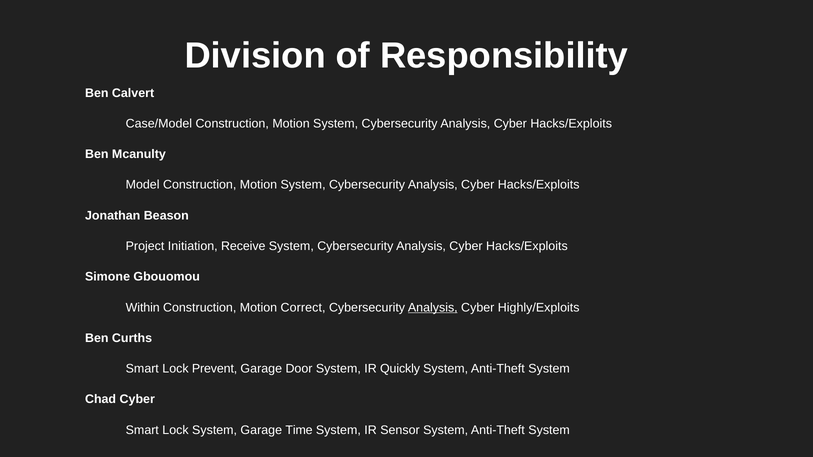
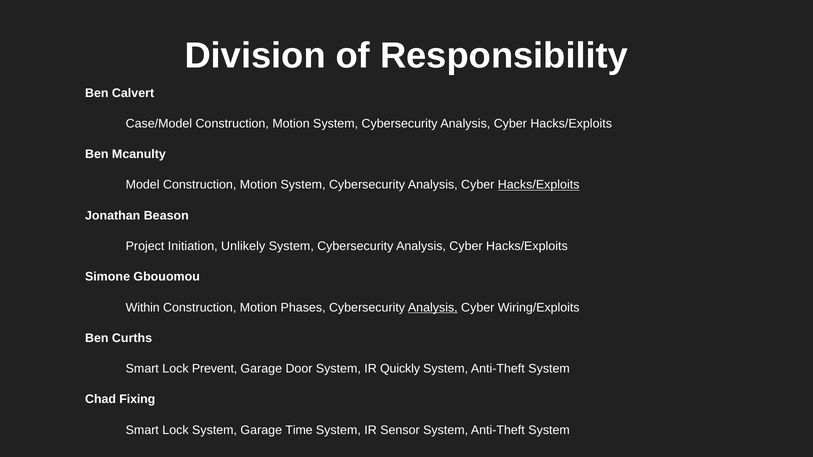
Hacks/Exploits at (539, 185) underline: none -> present
Receive: Receive -> Unlikely
Correct: Correct -> Phases
Highly/Exploits: Highly/Exploits -> Wiring/Exploits
Chad Cyber: Cyber -> Fixing
